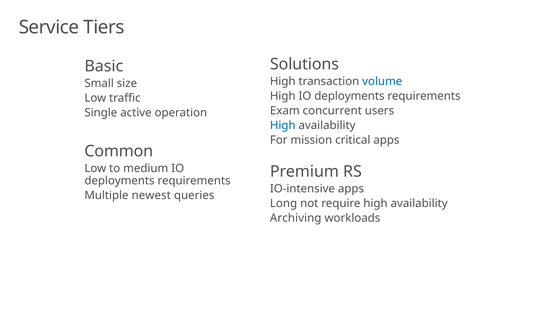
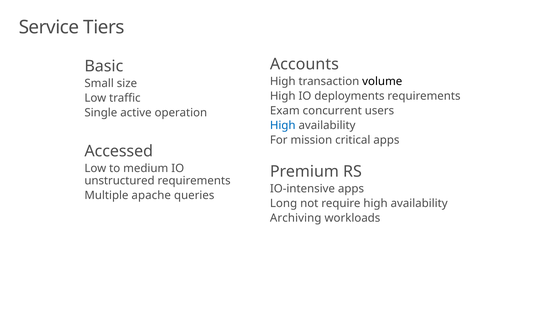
Solutions: Solutions -> Accounts
volume colour: blue -> black
Common: Common -> Accessed
deployments at (120, 181): deployments -> unstructured
newest: newest -> apache
